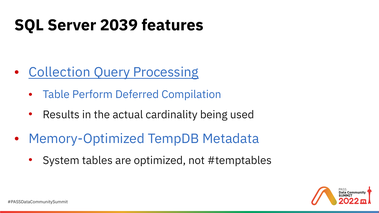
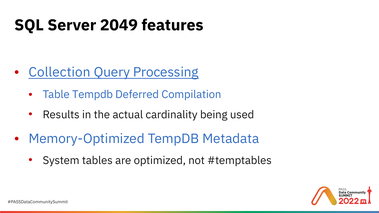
2039: 2039 -> 2049
Table Perform: Perform -> Tempdb
